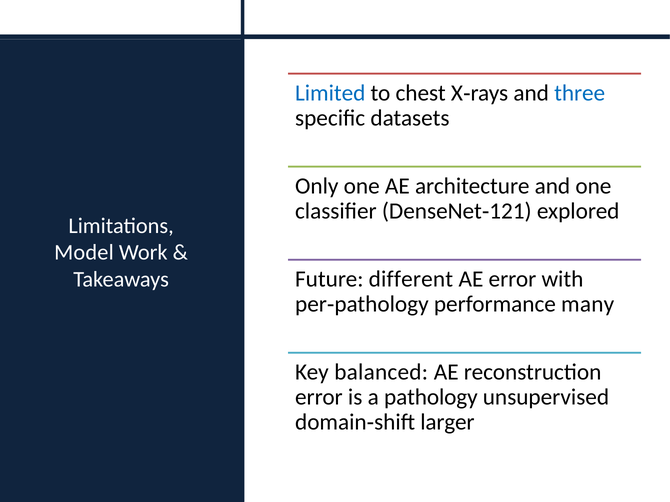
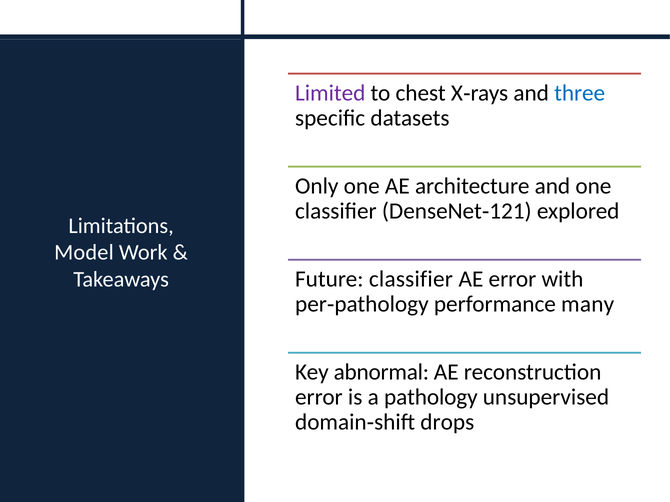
Limited colour: blue -> purple
Future different: different -> classifier
balanced: balanced -> abnormal
larger: larger -> drops
